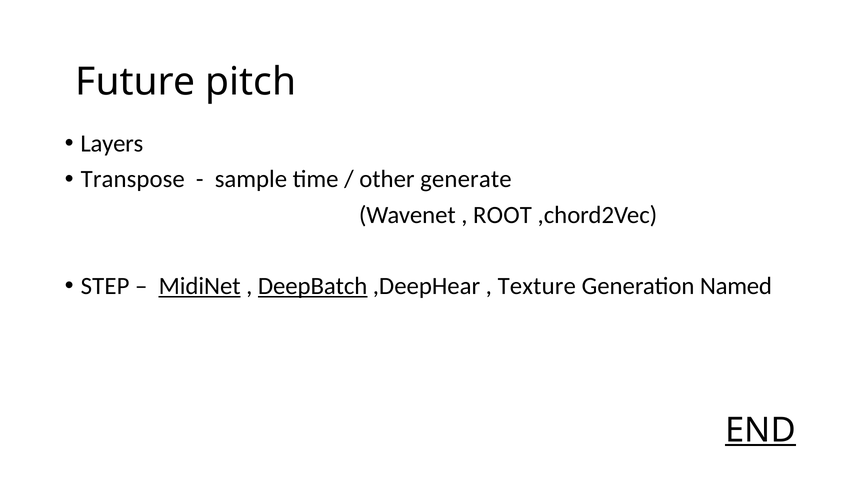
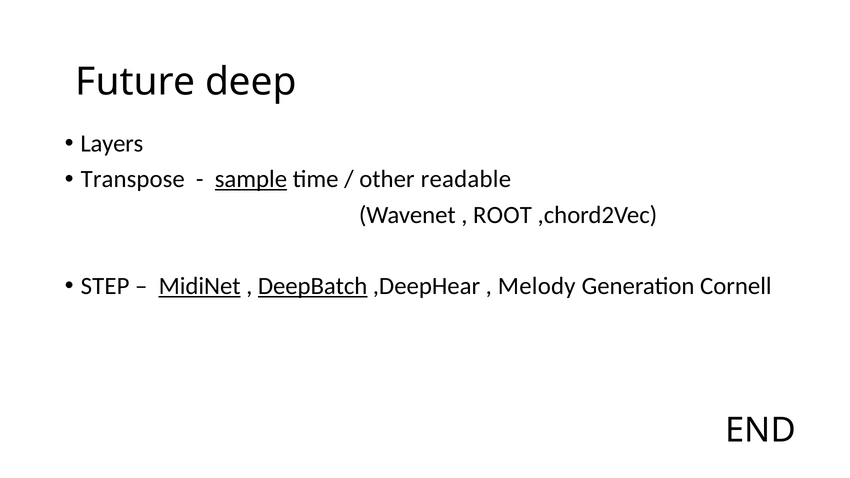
pitch: pitch -> deep
sample underline: none -> present
generate: generate -> readable
Texture: Texture -> Melody
Named: Named -> Cornell
END underline: present -> none
